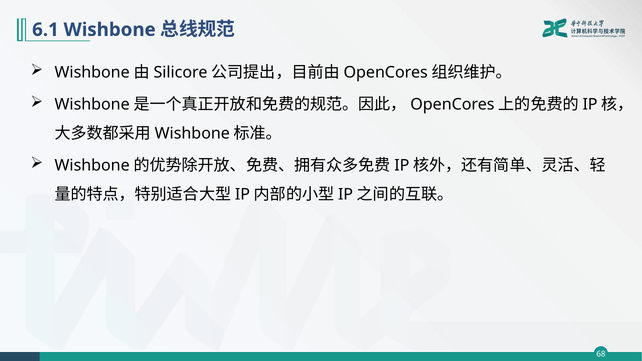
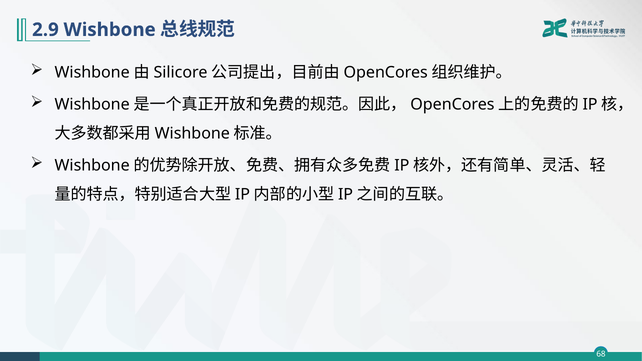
6.1: 6.1 -> 2.9
